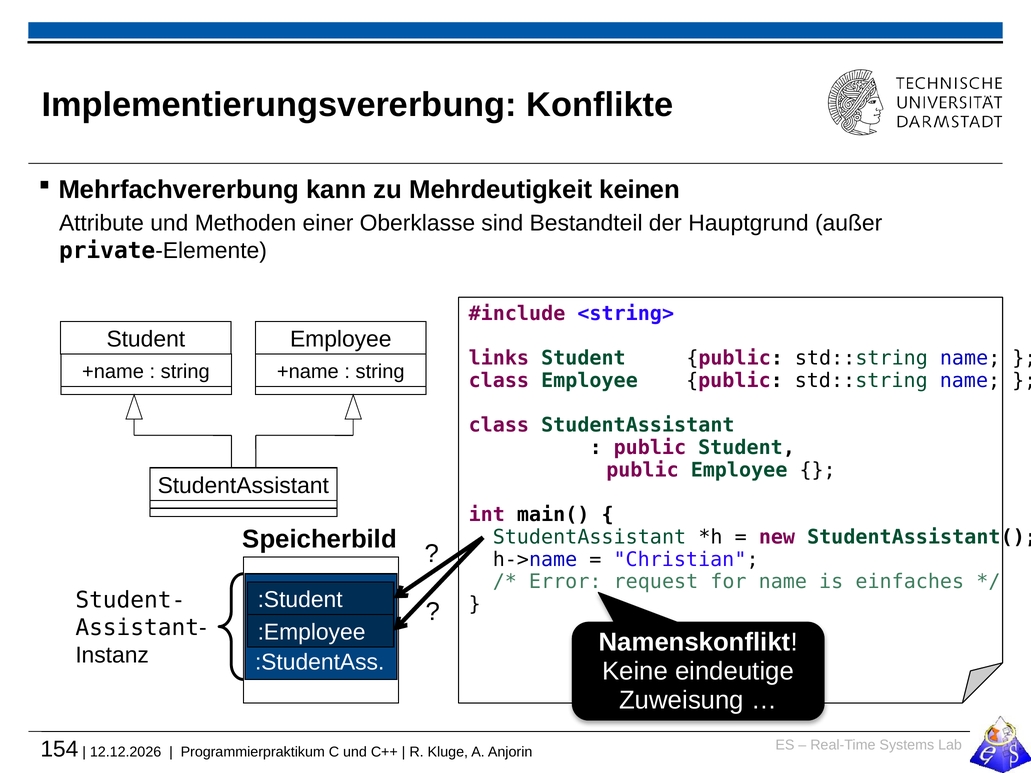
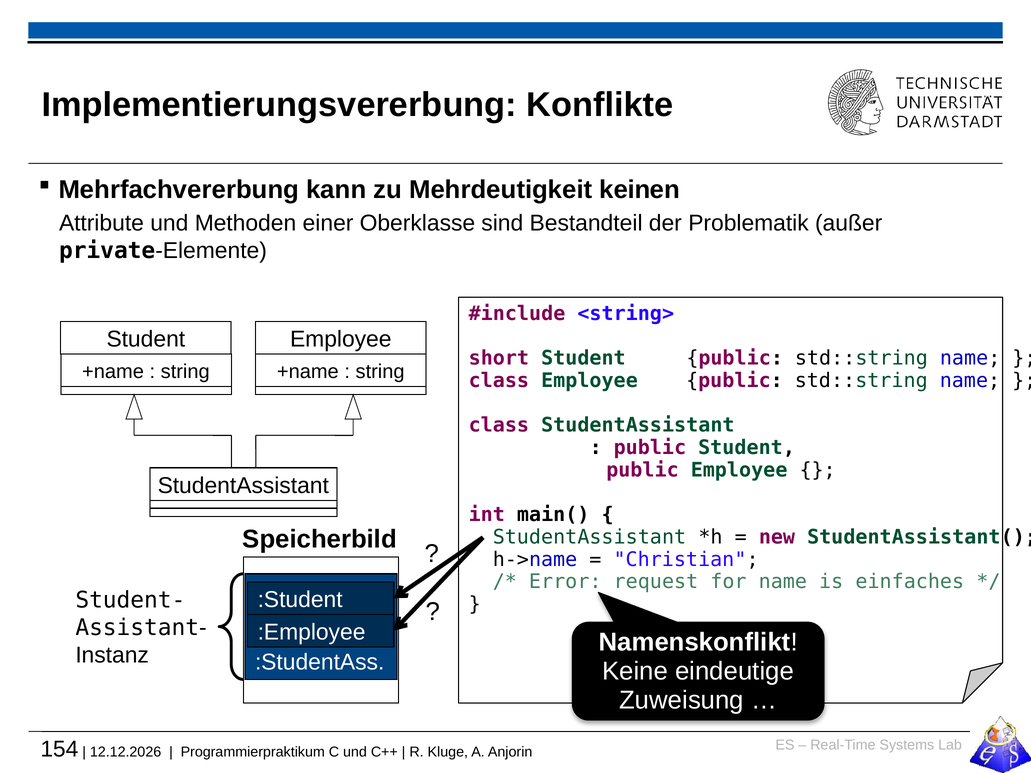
Hauptgrund: Hauptgrund -> Problematik
links: links -> short
